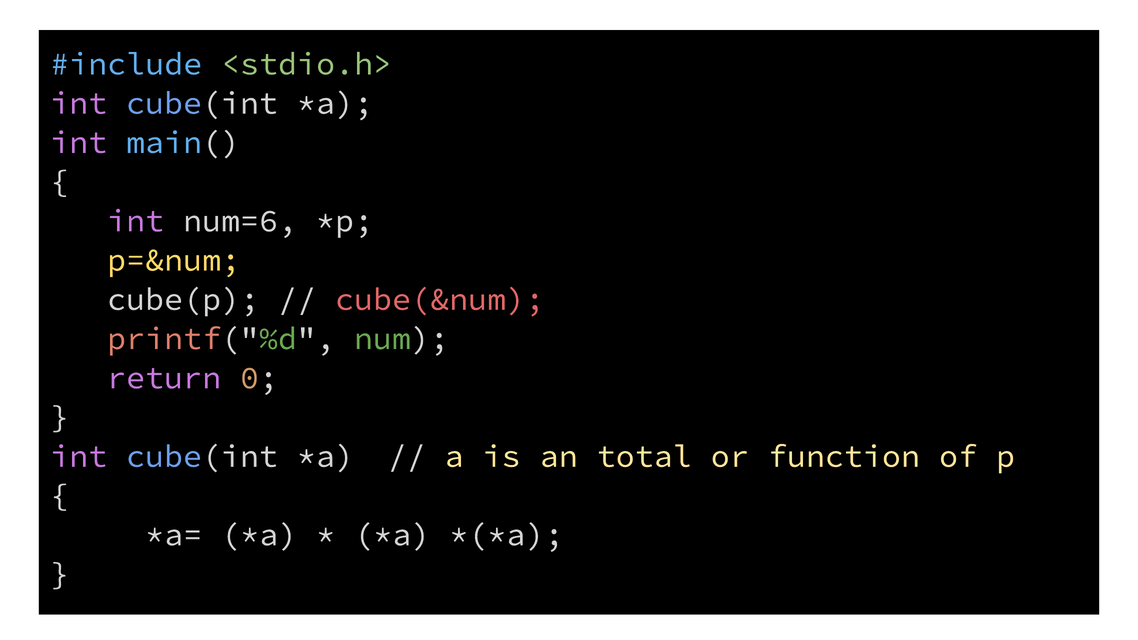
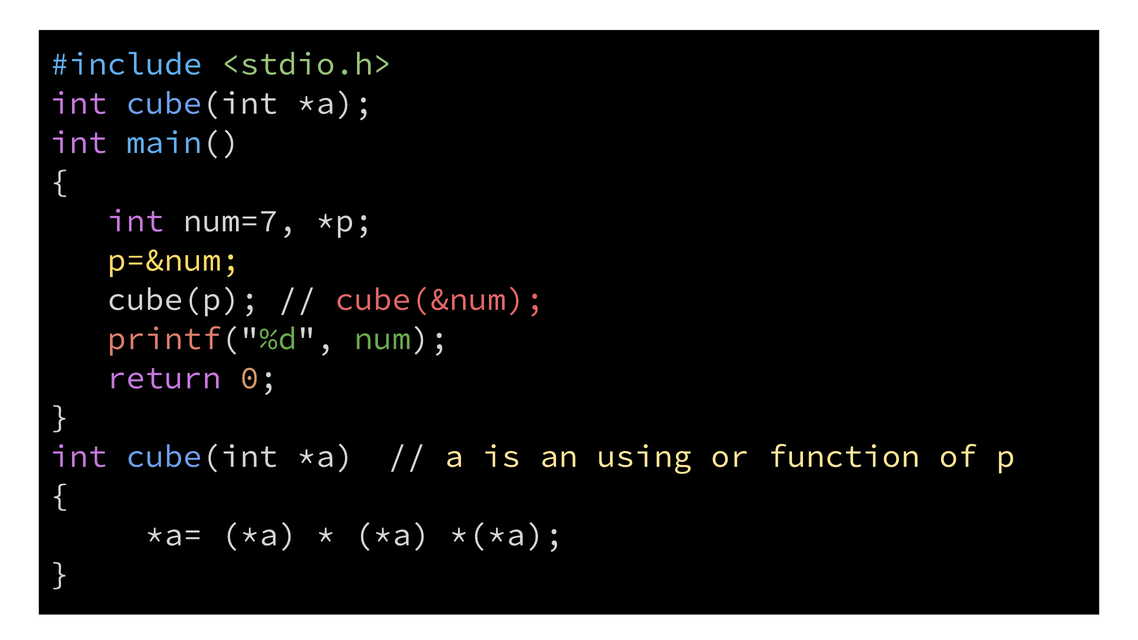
num=6: num=6 -> num=7
total: total -> using
